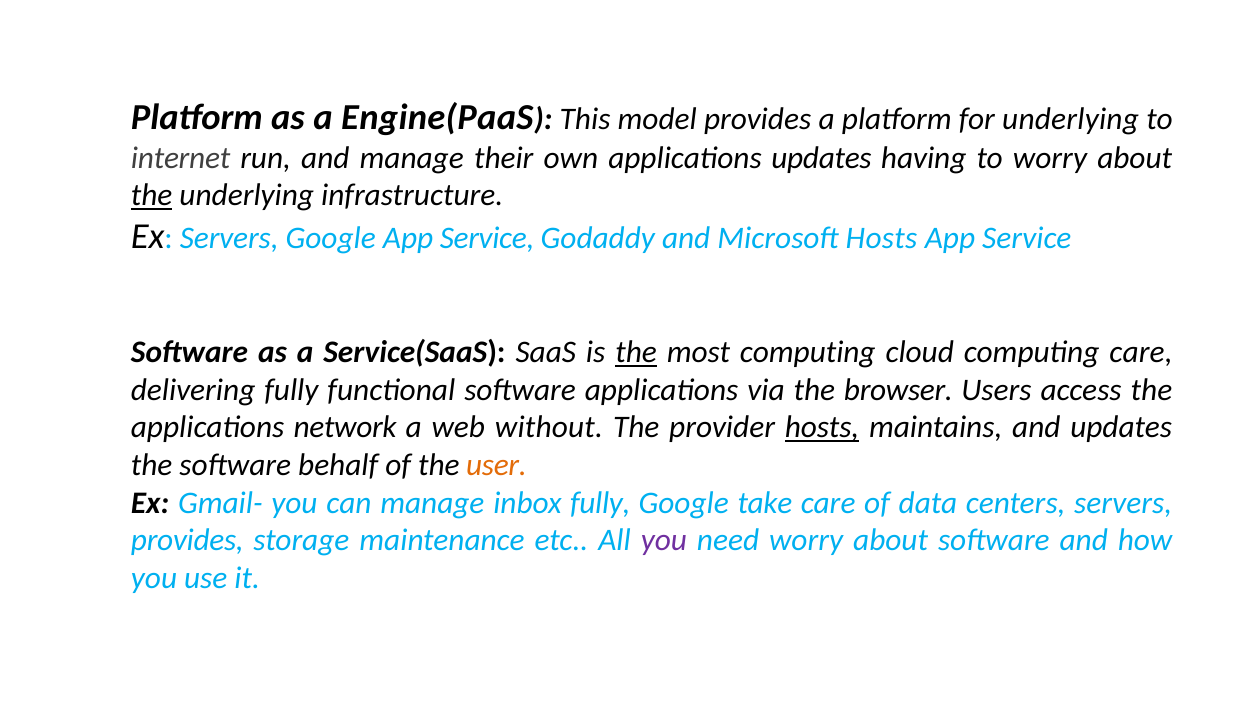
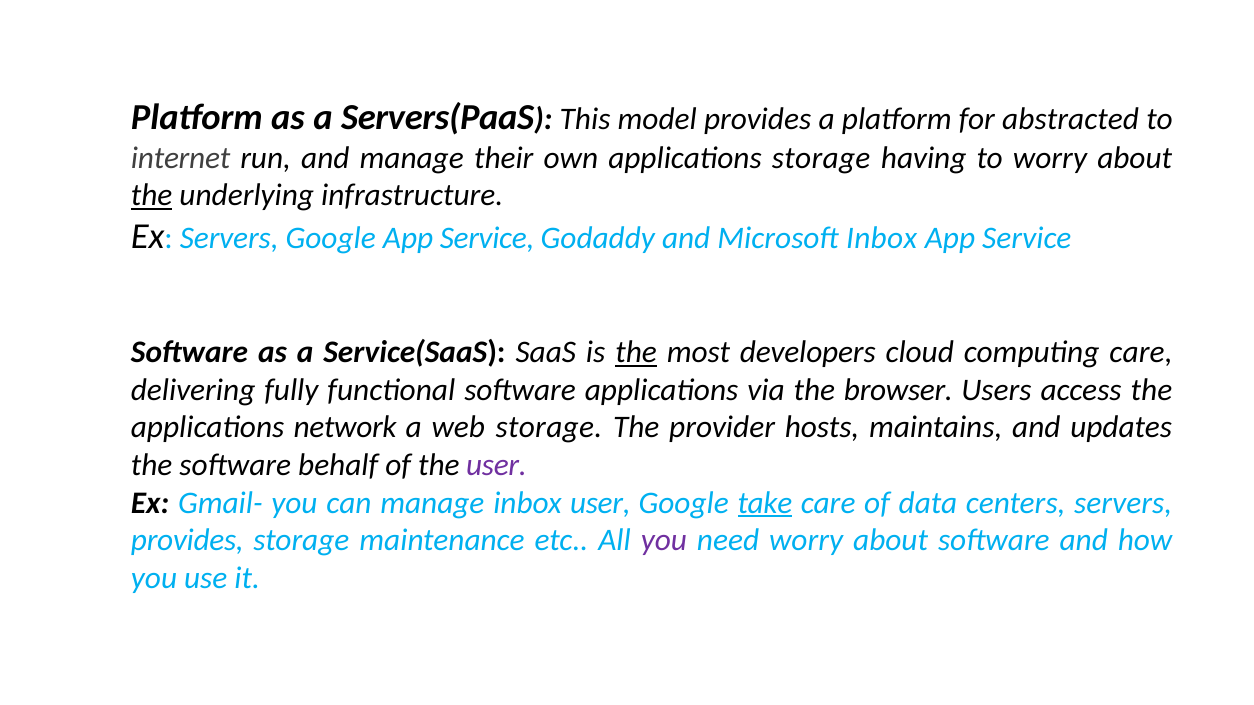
Engine(PaaS: Engine(PaaS -> Servers(PaaS
for underlying: underlying -> abstracted
applications updates: updates -> storage
Microsoft Hosts: Hosts -> Inbox
most computing: computing -> developers
web without: without -> storage
hosts at (822, 428) underline: present -> none
user at (496, 465) colour: orange -> purple
inbox fully: fully -> user
take underline: none -> present
